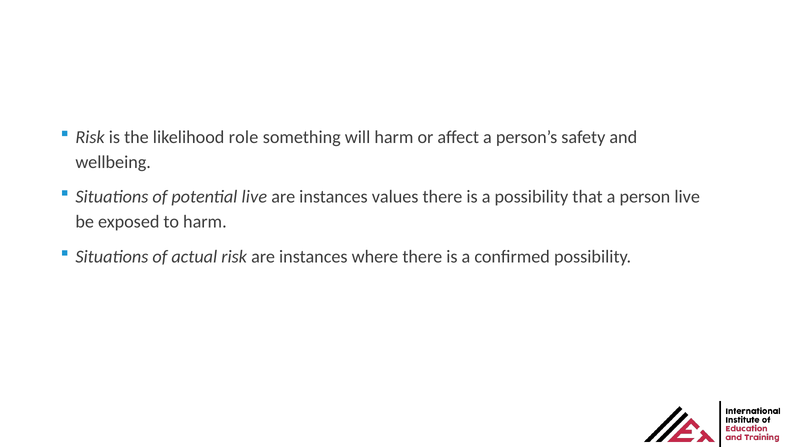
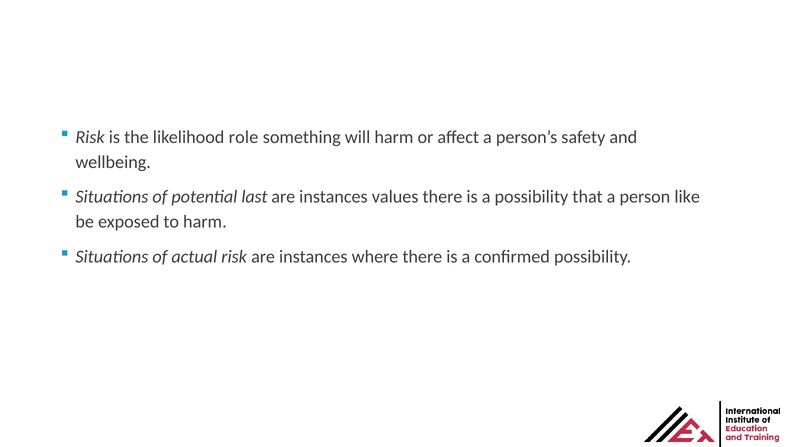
potential live: live -> last
person live: live -> like
